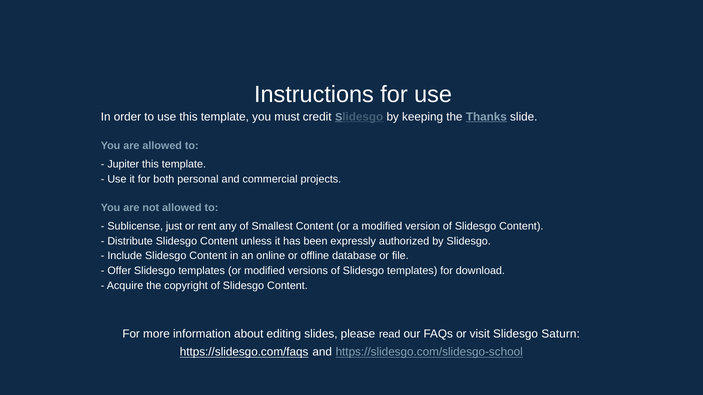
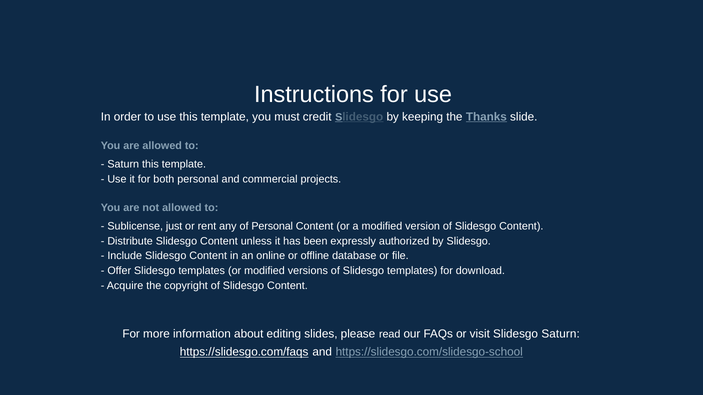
Jupiter at (123, 165): Jupiter -> Saturn
of Smallest: Smallest -> Personal
